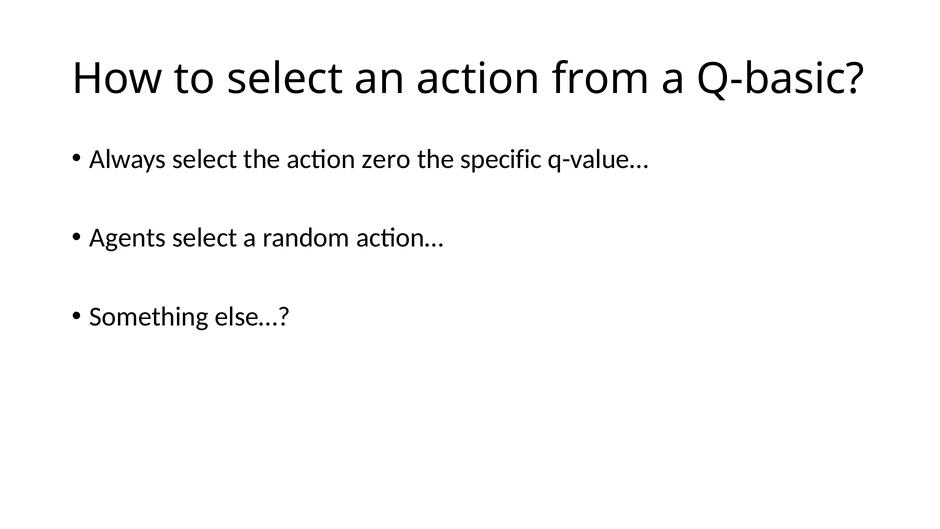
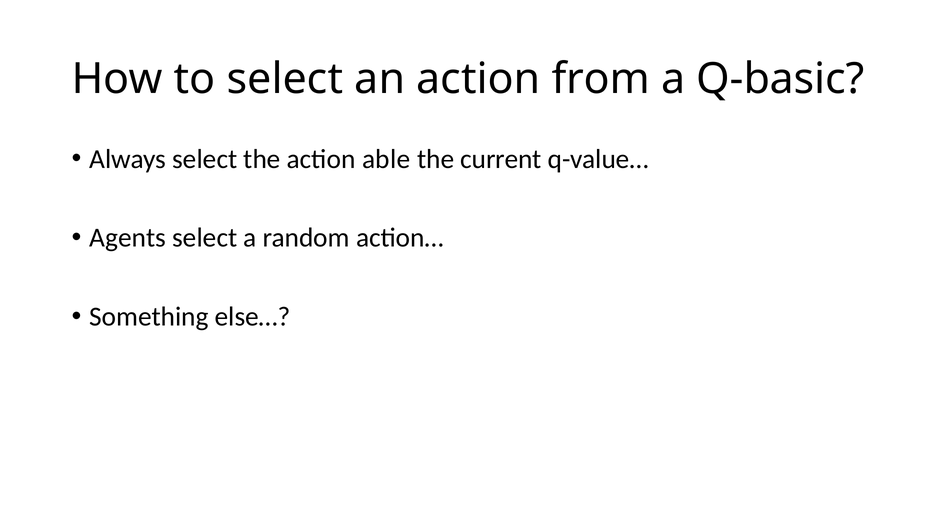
zero: zero -> able
specific: specific -> current
